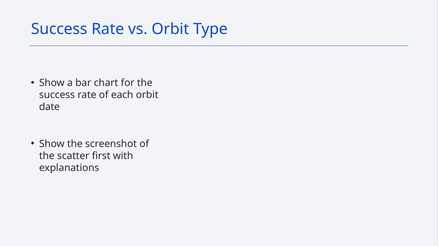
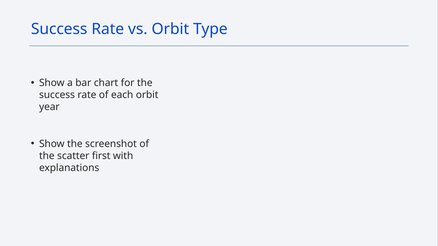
date: date -> year
